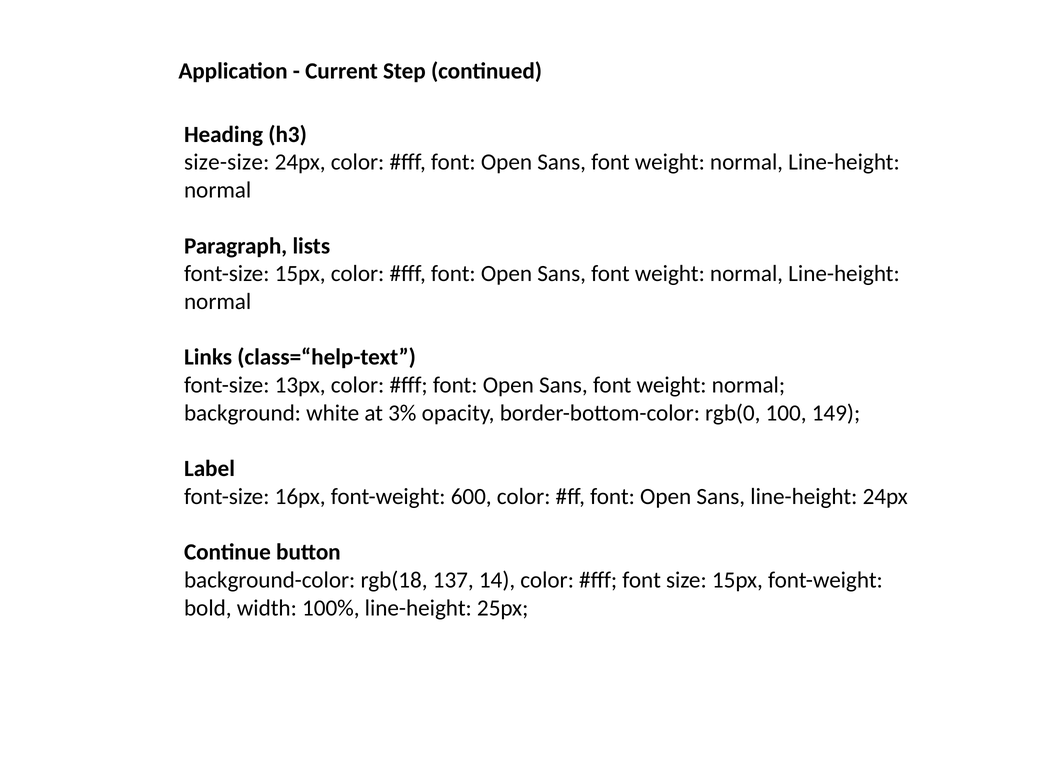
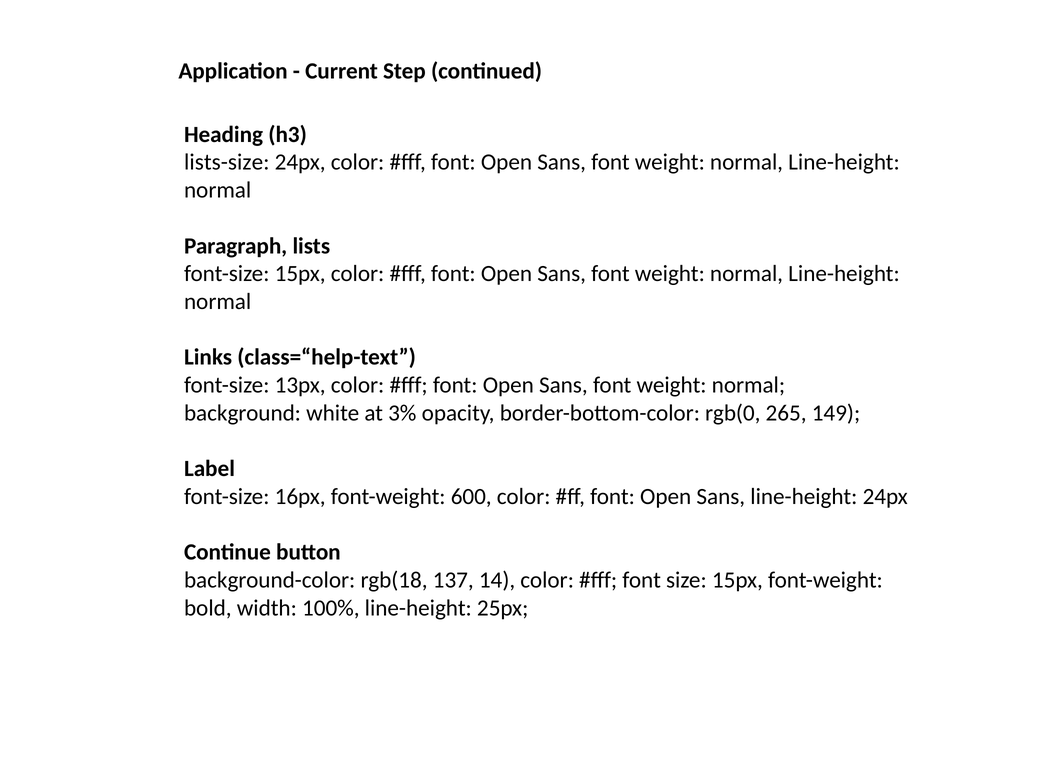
size-size: size-size -> lists-size
100: 100 -> 265
